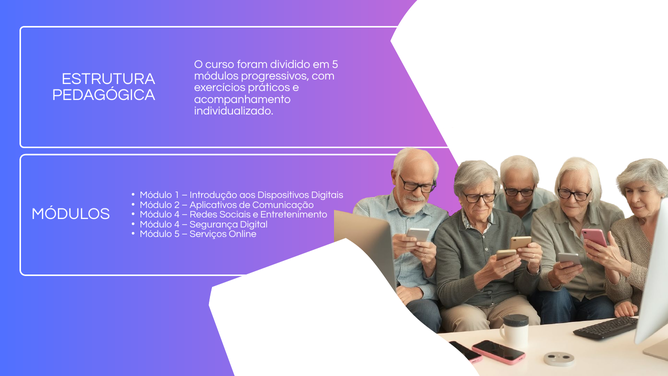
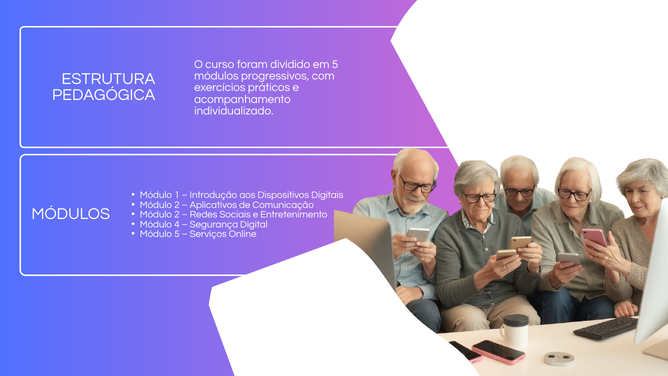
4 at (177, 215): 4 -> 2
